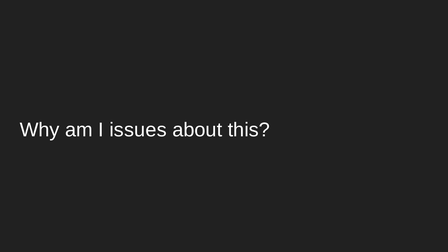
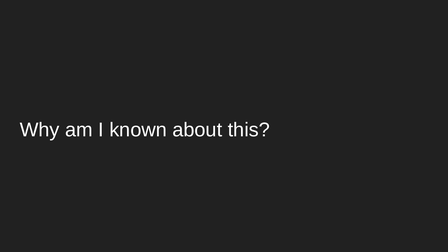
issues: issues -> known
